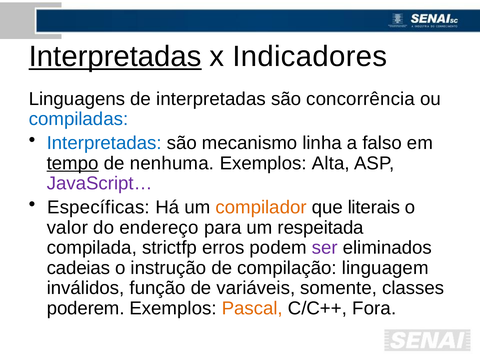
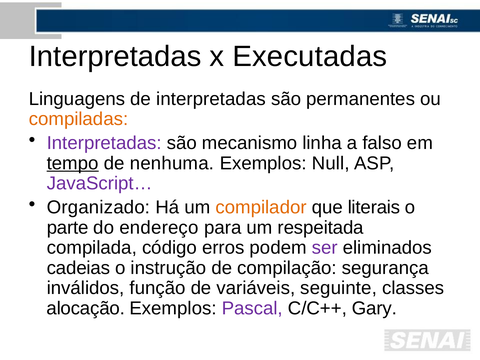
Interpretadas at (115, 56) underline: present -> none
Indicadores: Indicadores -> Executadas
concorrência: concorrência -> permanentes
compiladas colour: blue -> orange
Interpretadas at (104, 143) colour: blue -> purple
Alta: Alta -> Null
Específicas: Específicas -> Organizado
valor: valor -> parte
strictfp: strictfp -> código
linguagem: linguagem -> segurança
somente: somente -> seguinte
poderem: poderem -> alocação
Pascal colour: orange -> purple
Fora: Fora -> Gary
